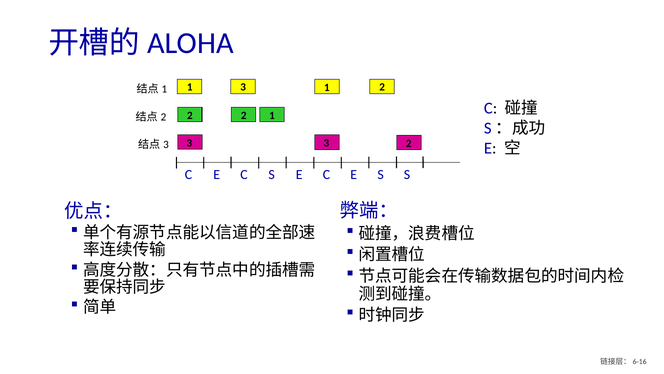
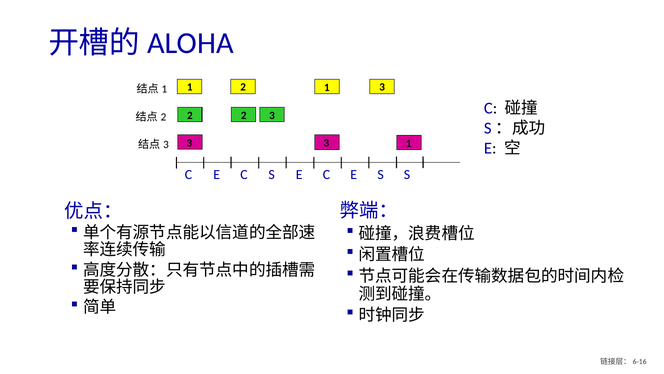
3 at (243, 87): 3 -> 2
1 2: 2 -> 3
1 at (272, 115): 1 -> 3
2 at (409, 143): 2 -> 1
